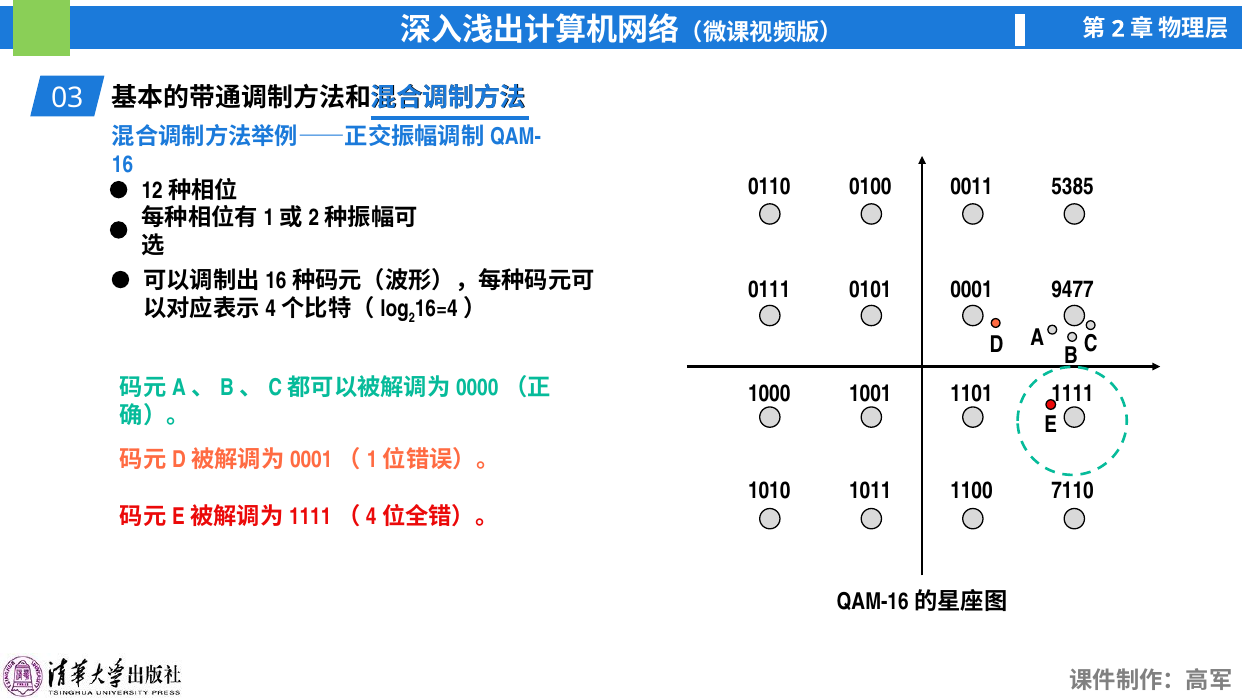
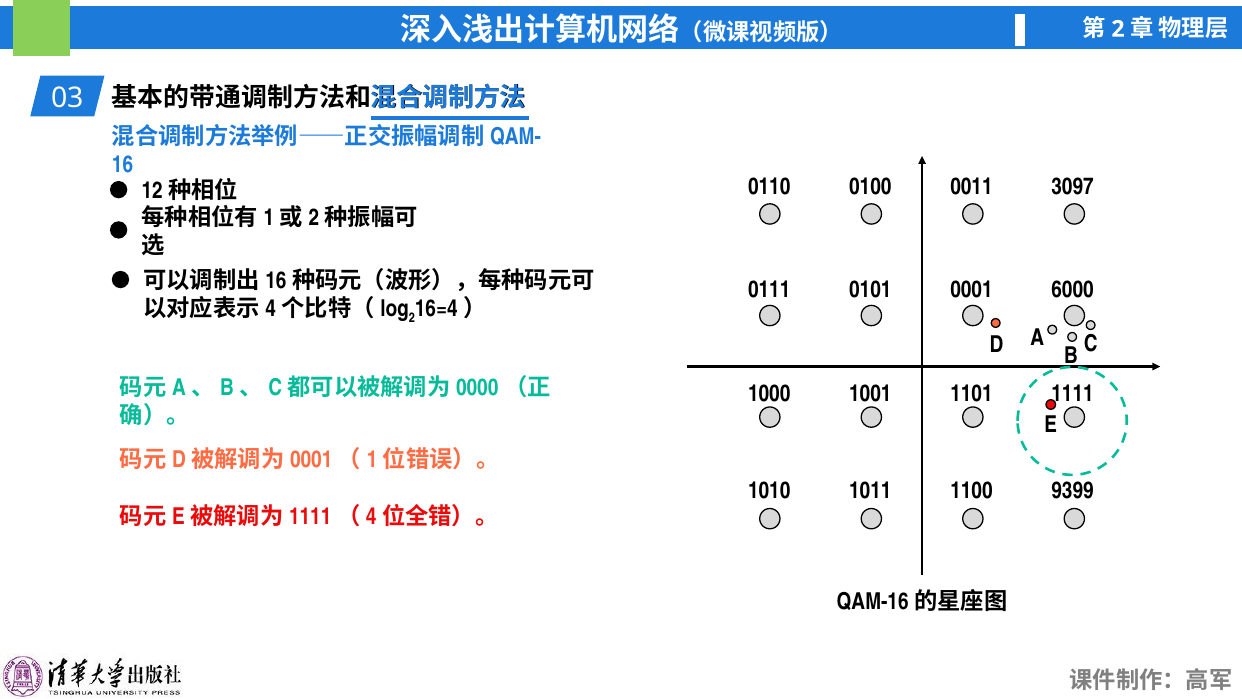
5385: 5385 -> 3097
9477: 9477 -> 6000
7110: 7110 -> 9399
